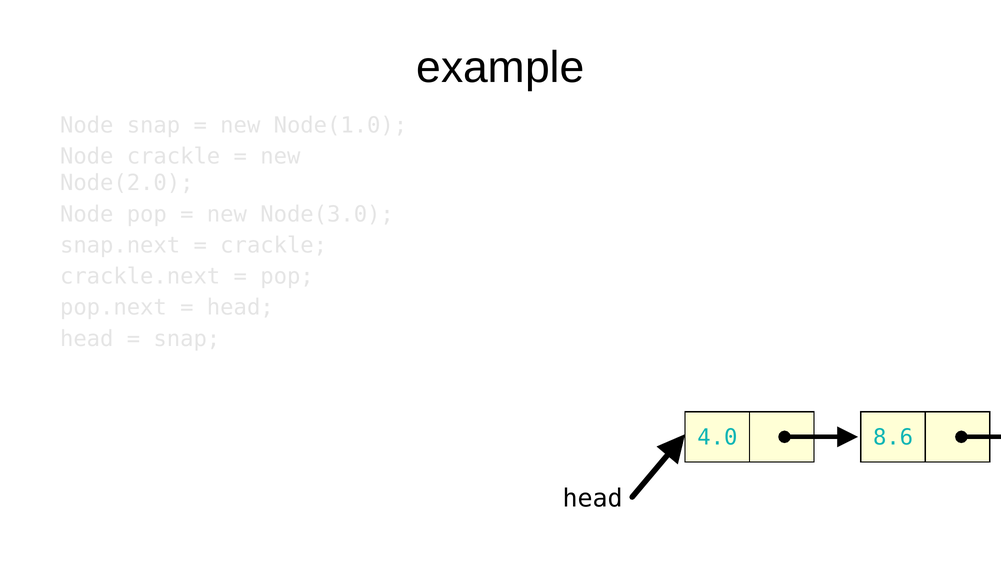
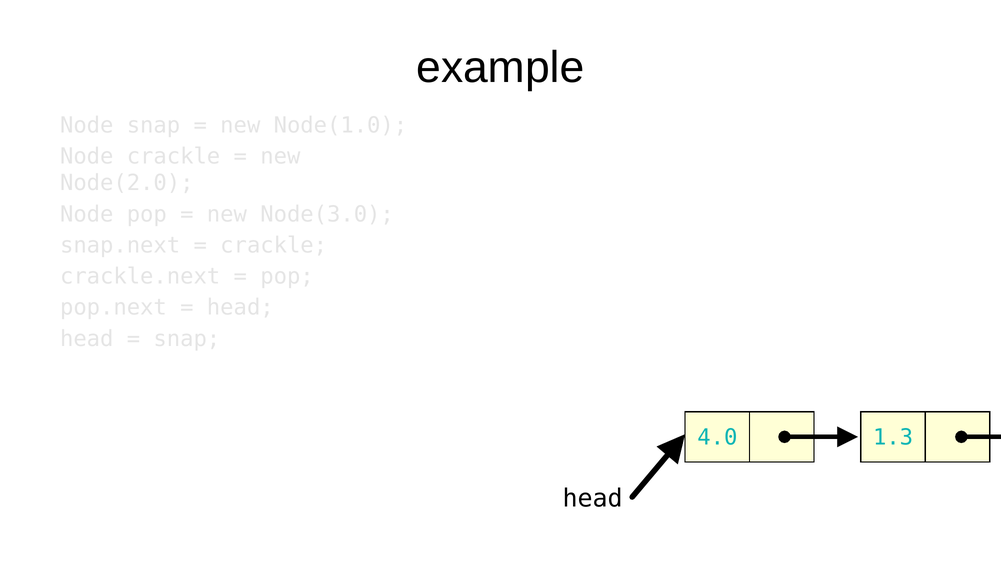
8.6: 8.6 -> 1.3
